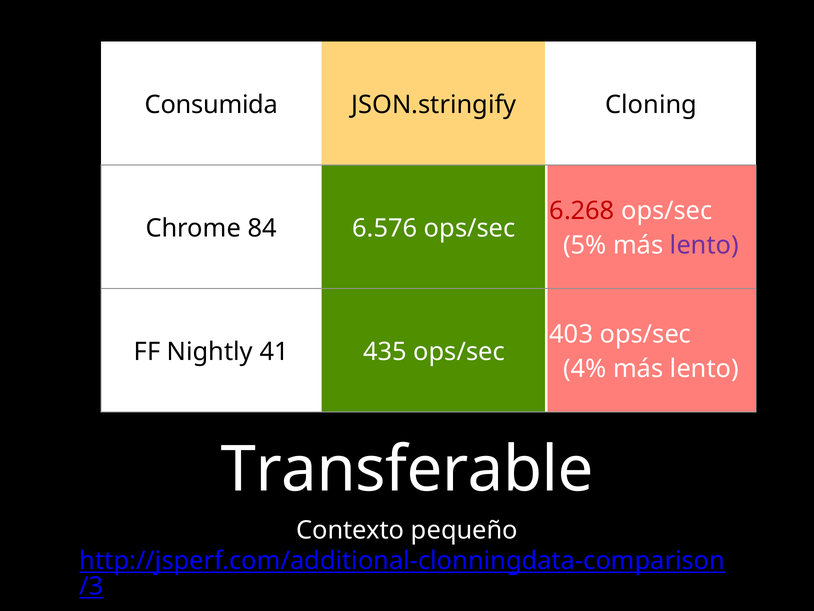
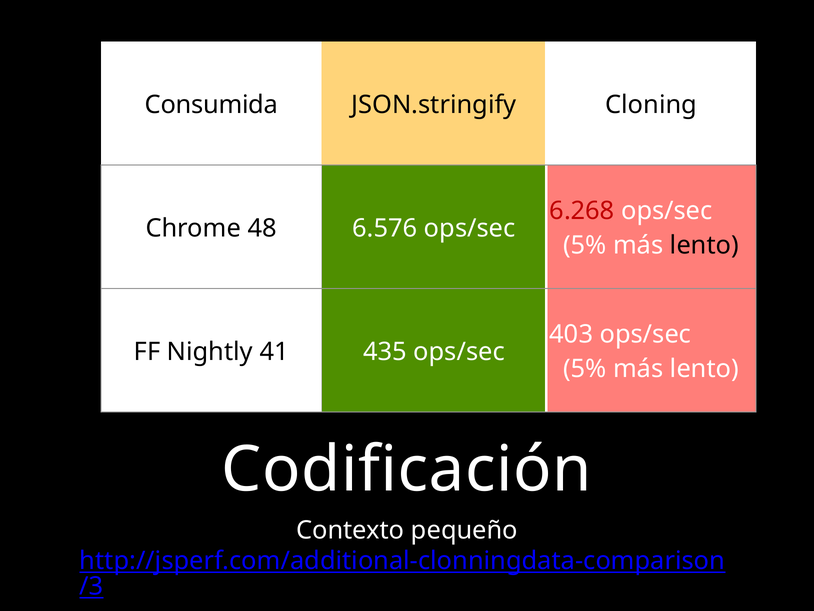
84: 84 -> 48
lento at (704, 245) colour: purple -> black
4% at (585, 369): 4% -> 5%
Transferable: Transferable -> Codificación
